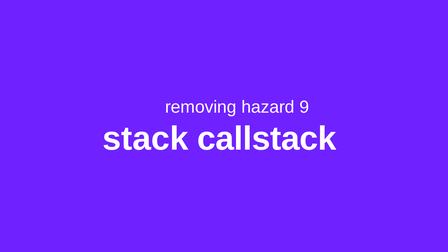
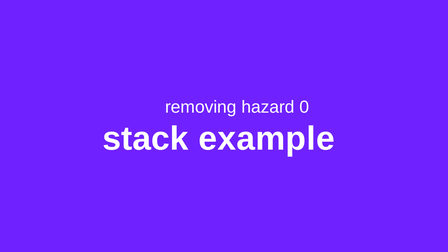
9: 9 -> 0
callstack: callstack -> example
